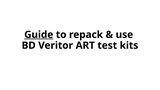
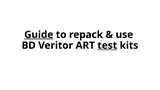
test underline: none -> present
